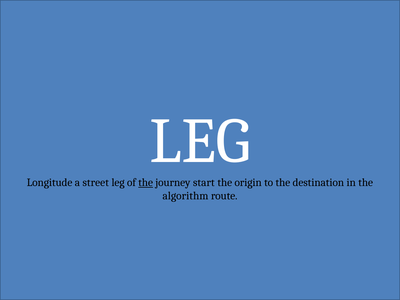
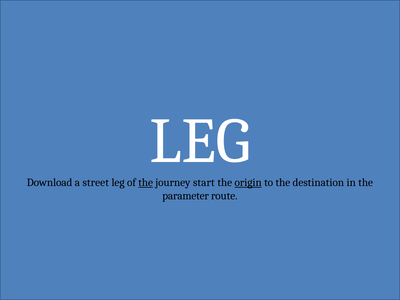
Longitude: Longitude -> Download
origin underline: none -> present
algorithm: algorithm -> parameter
